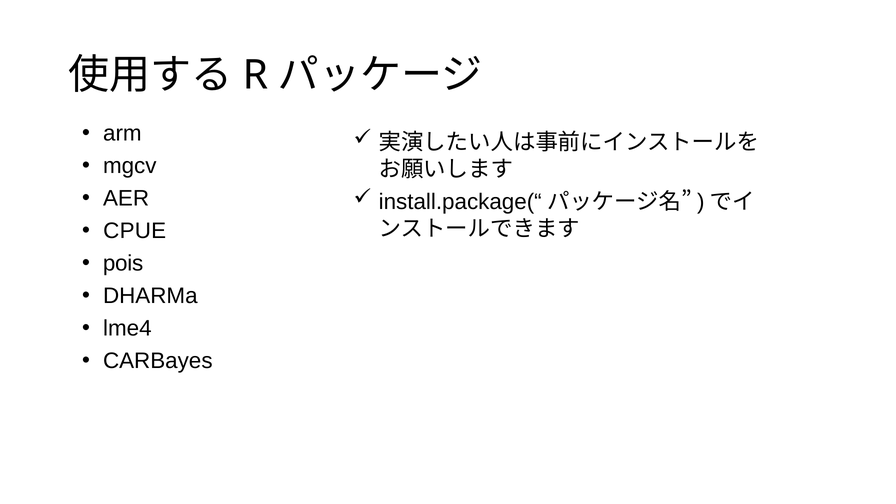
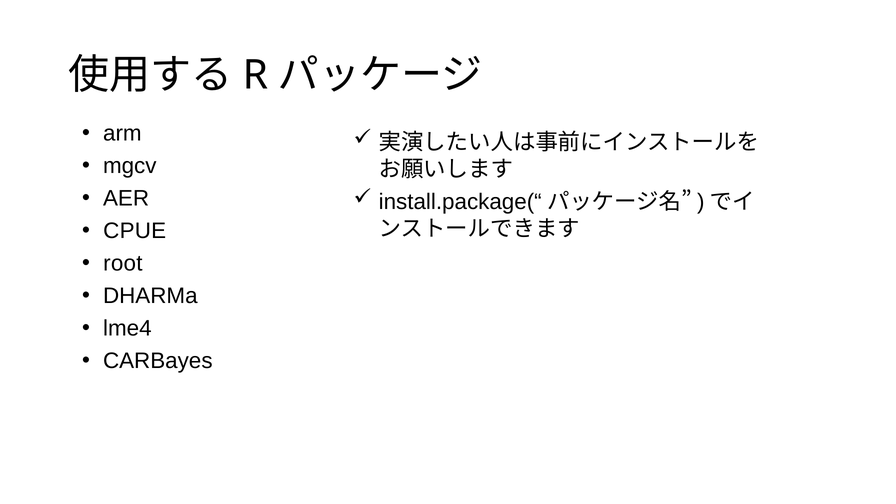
pois: pois -> root
